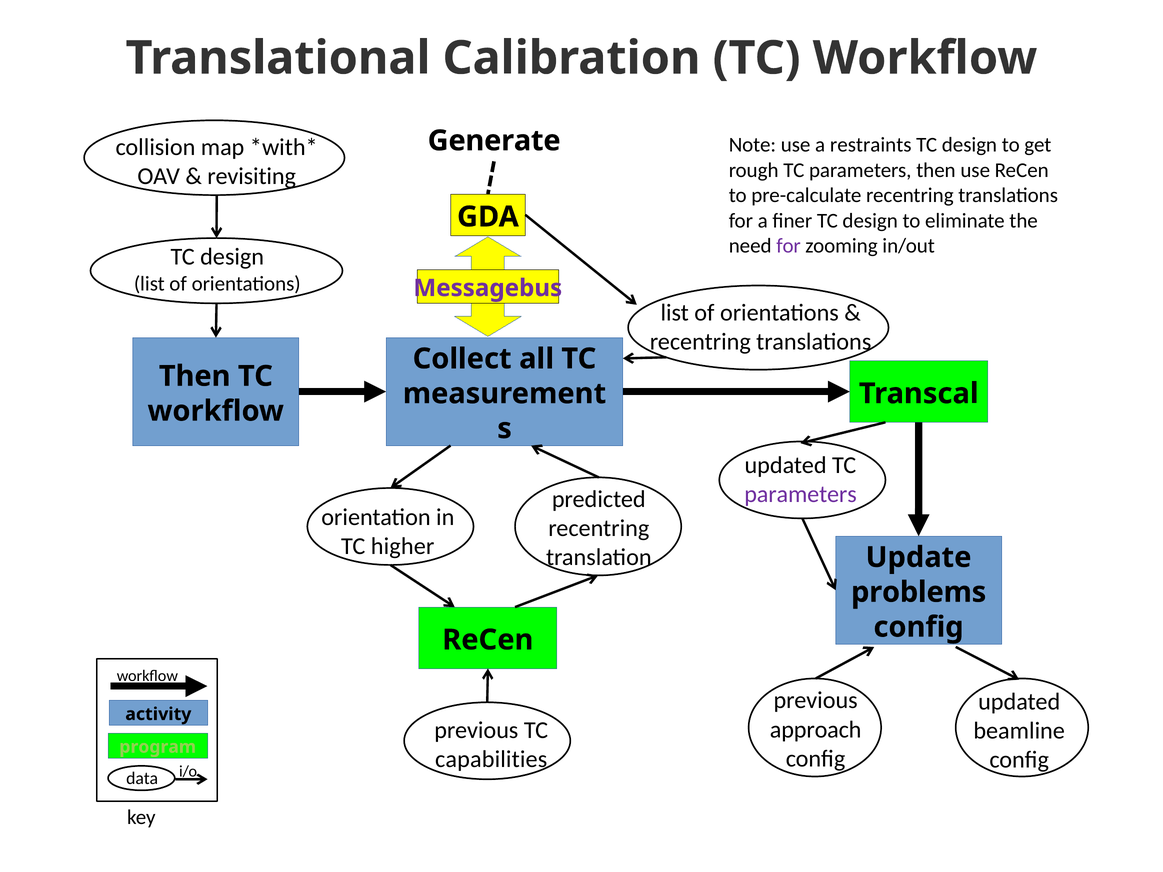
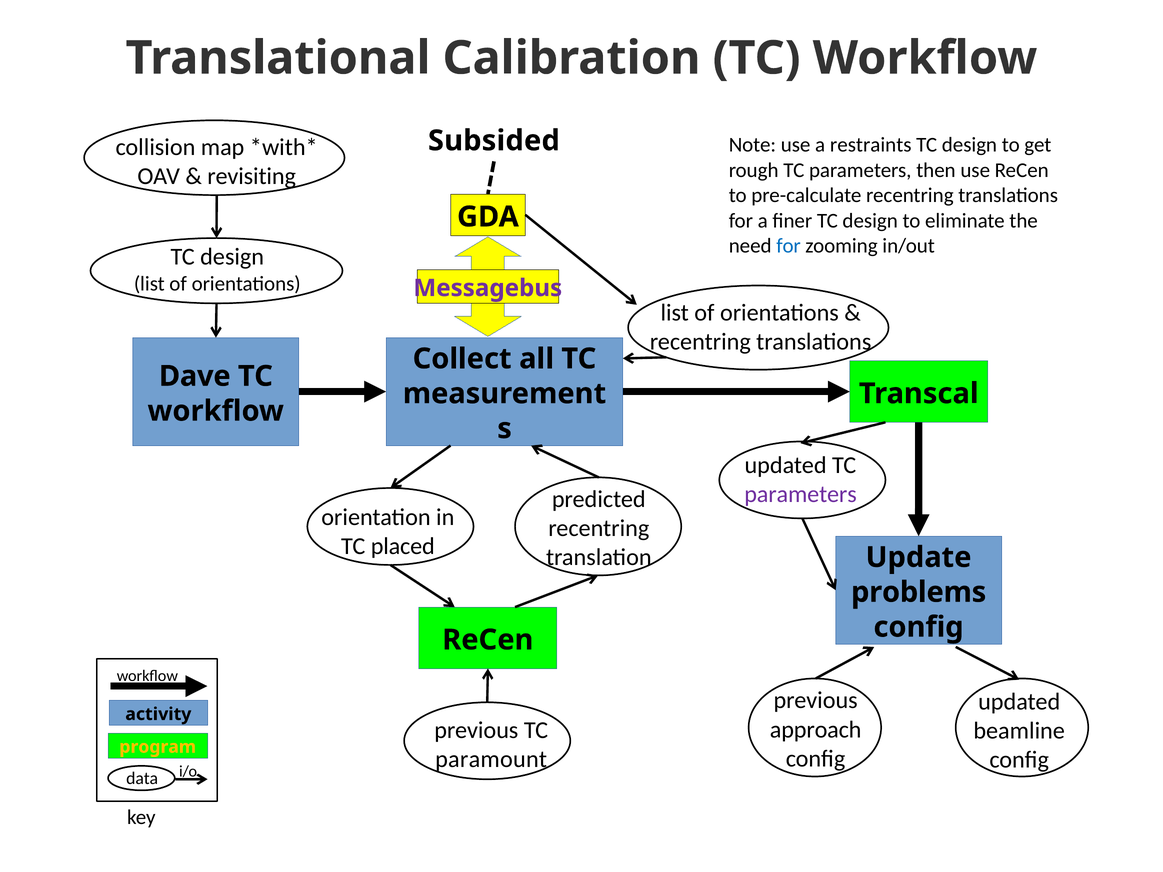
Generate: Generate -> Subsided
for at (789, 246) colour: purple -> blue
Then at (195, 376): Then -> Dave
higher: higher -> placed
program colour: light green -> yellow
capabilities: capabilities -> paramount
